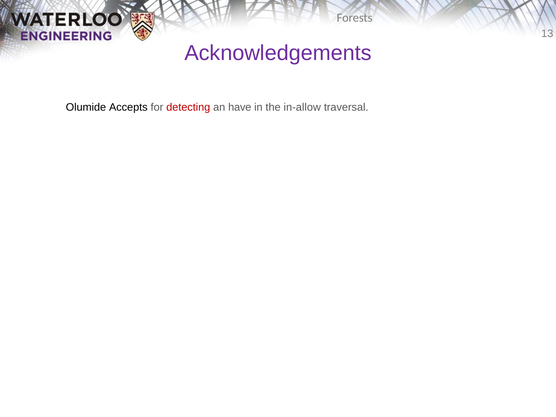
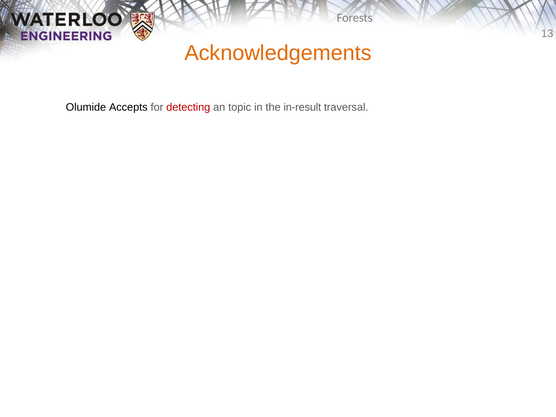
Acknowledgements colour: purple -> orange
have: have -> topic
in-allow: in-allow -> in-result
